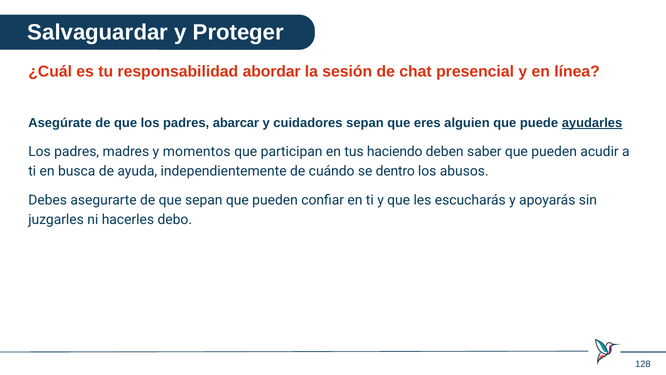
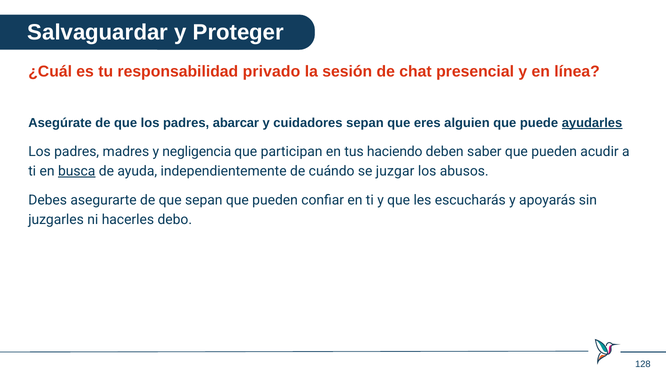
abordar: abordar -> privado
momentos: momentos -> negligencia
busca underline: none -> present
dentro: dentro -> juzgar
